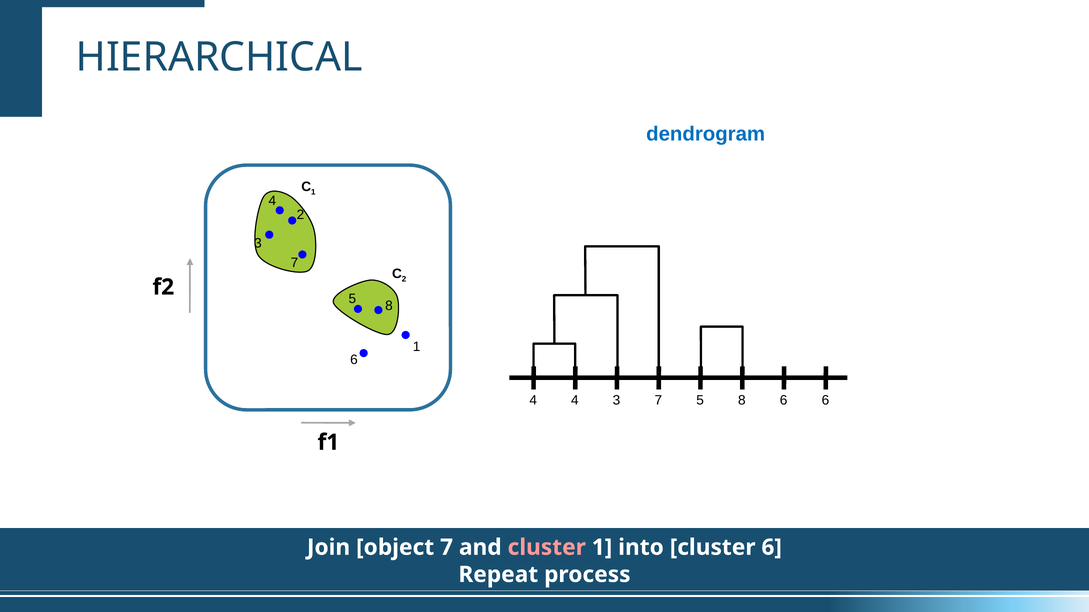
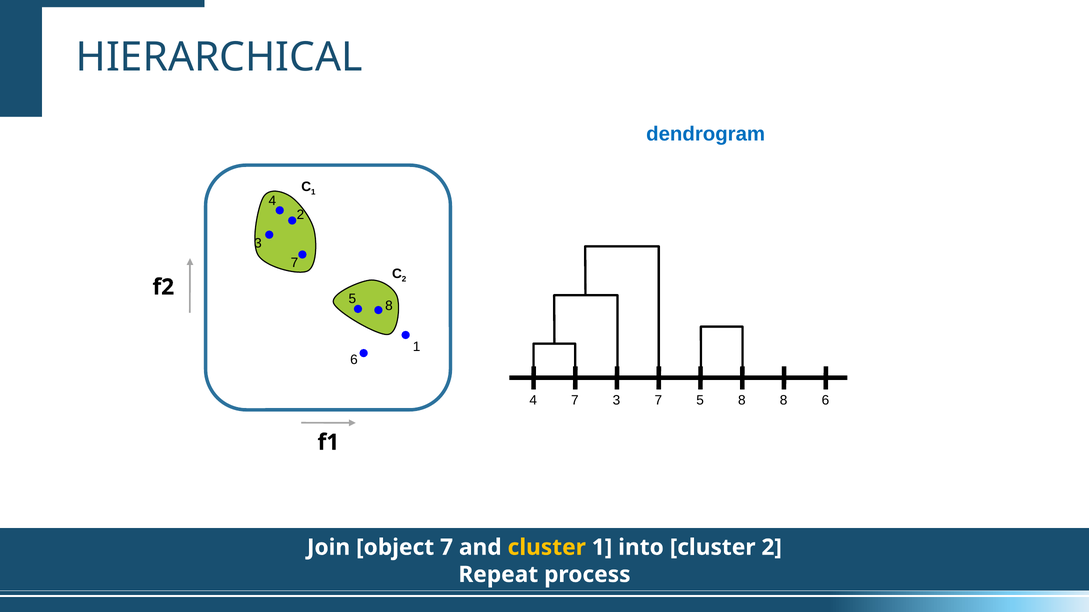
4 4: 4 -> 7
8 6: 6 -> 8
cluster at (547, 548) colour: pink -> yellow
cluster 6: 6 -> 2
